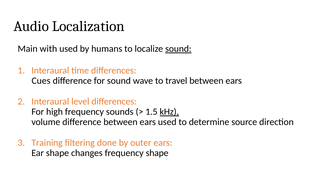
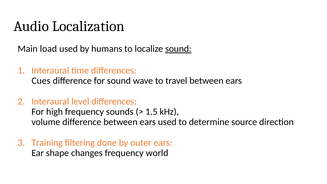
with: with -> load
kHz underline: present -> none
frequency shape: shape -> world
